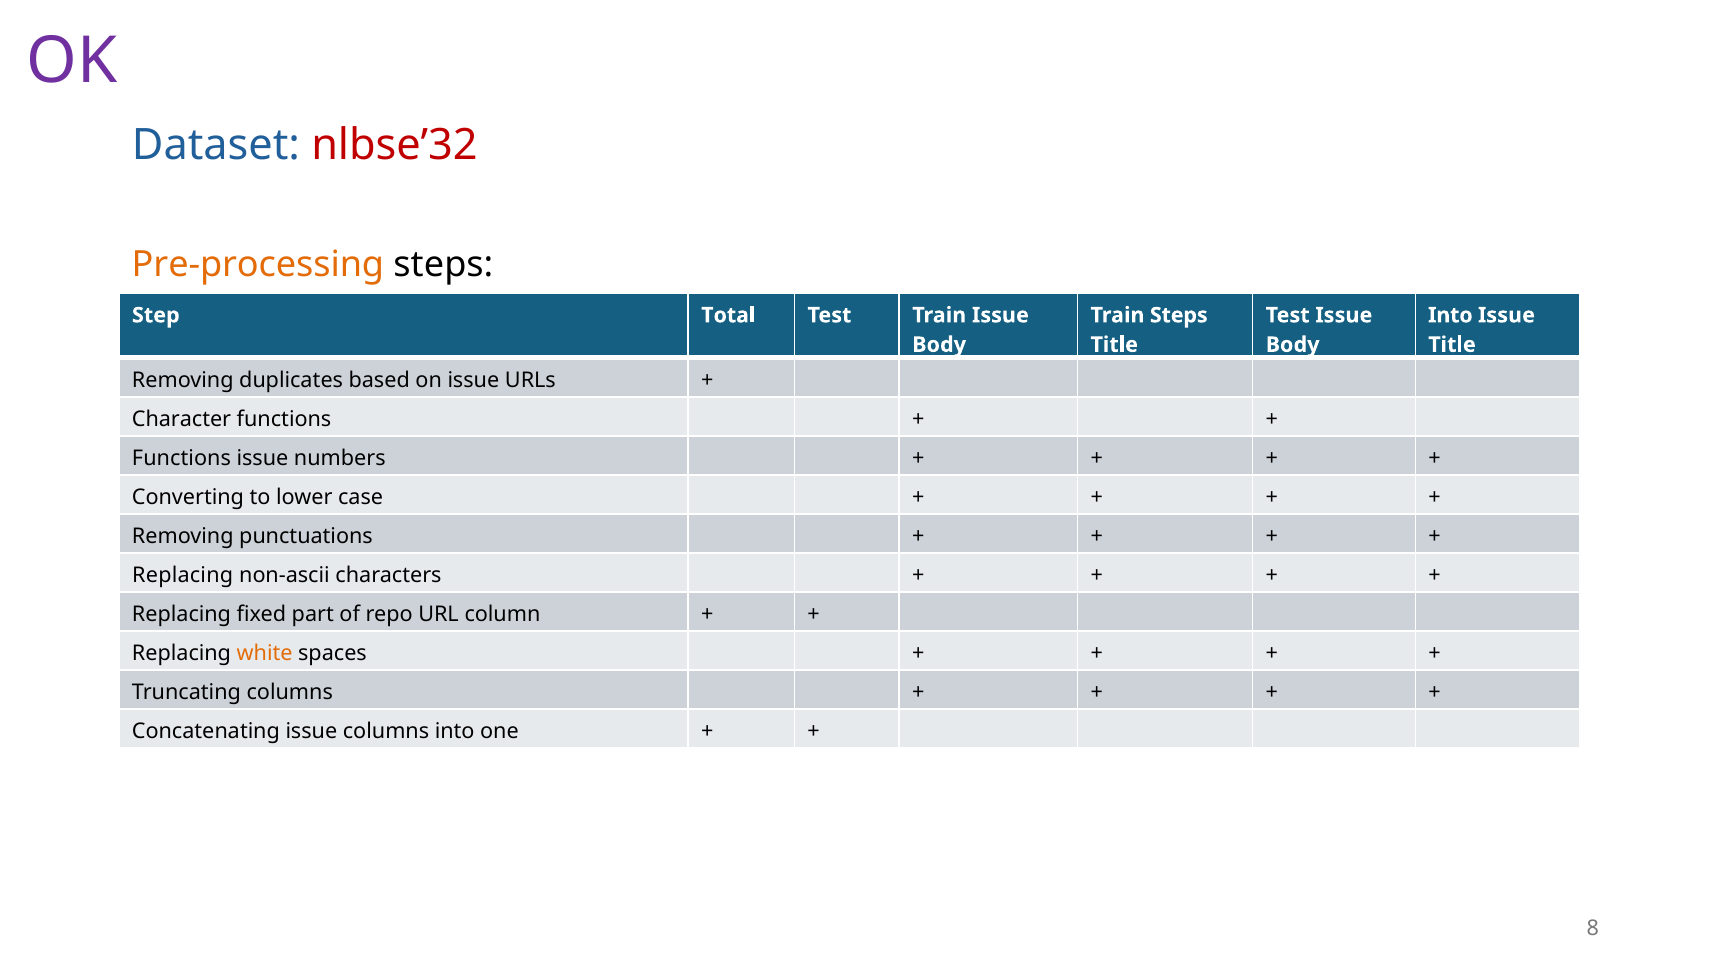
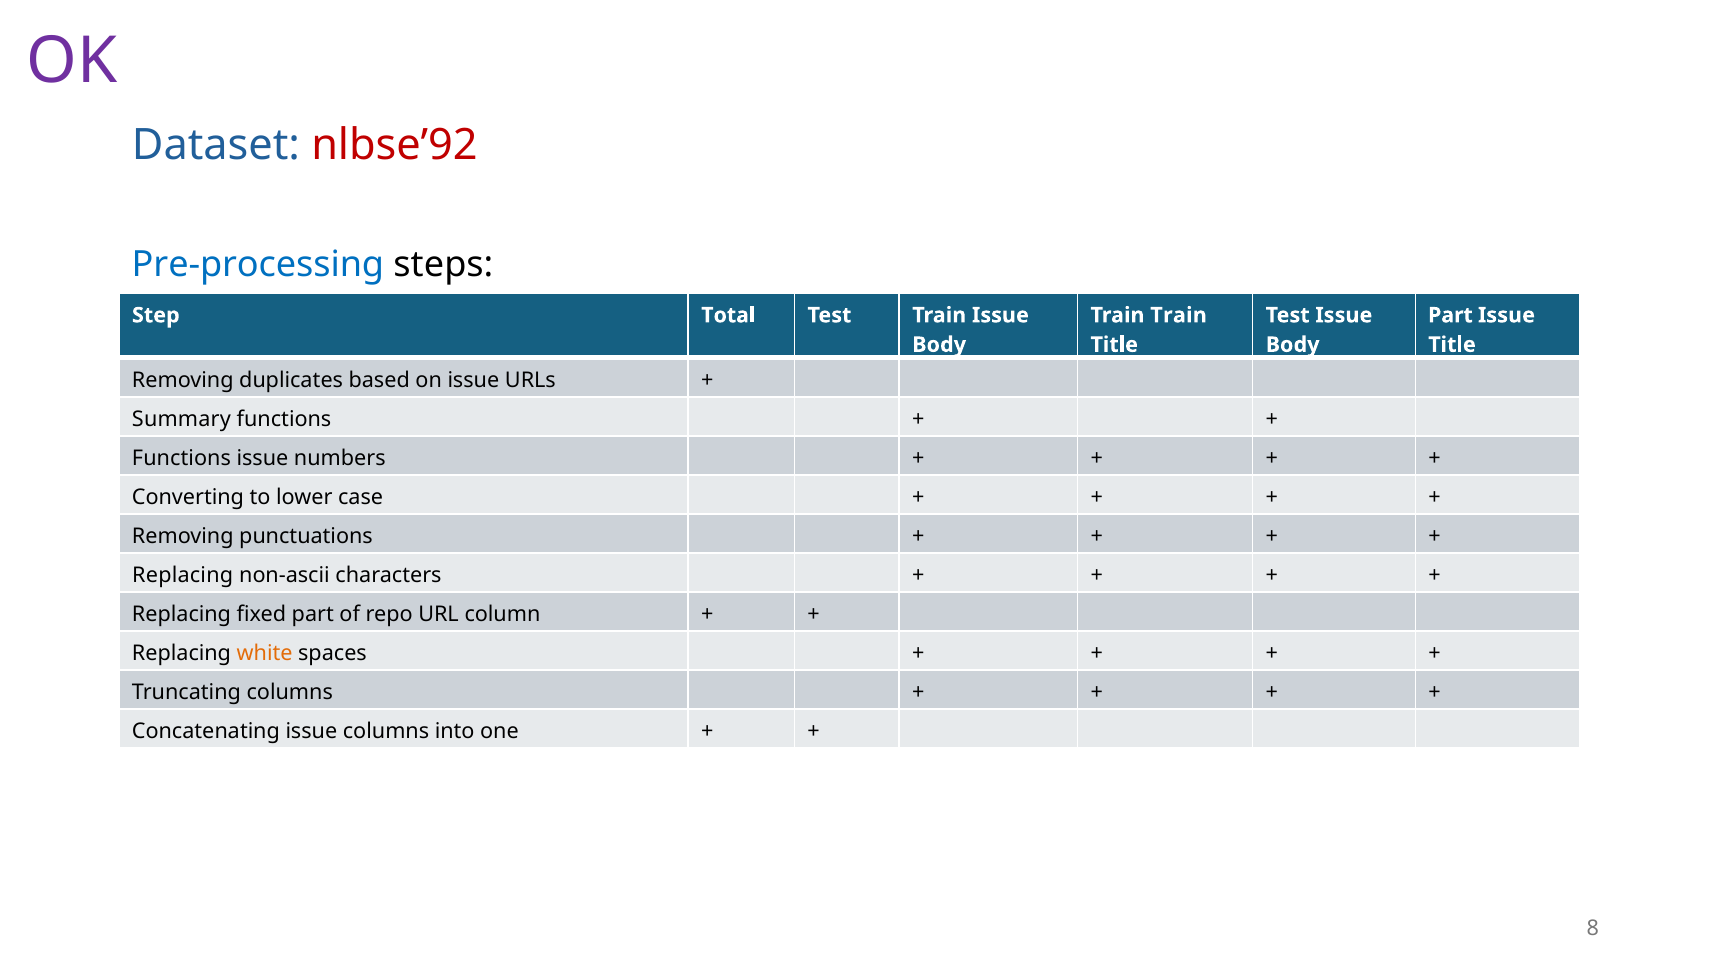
nlbse’32: nlbse’32 -> nlbse’92
Pre-processing colour: orange -> blue
Train Steps: Steps -> Train
Into at (1450, 315): Into -> Part
Character: Character -> Summary
